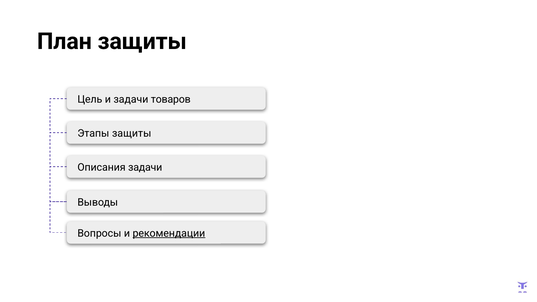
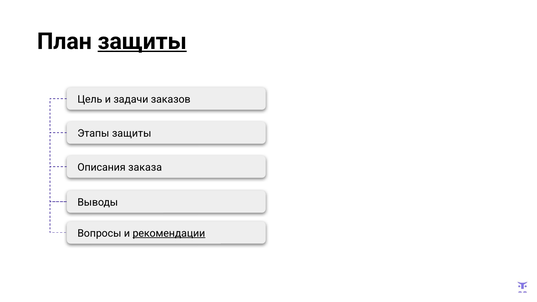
защиты at (142, 41) underline: none -> present
товаров: товаров -> заказов
Описания задачи: задачи -> заказа
